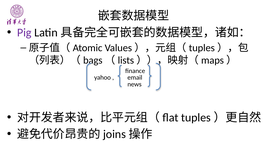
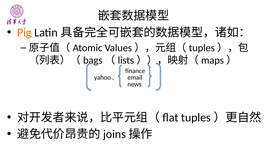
Pig colour: purple -> orange
